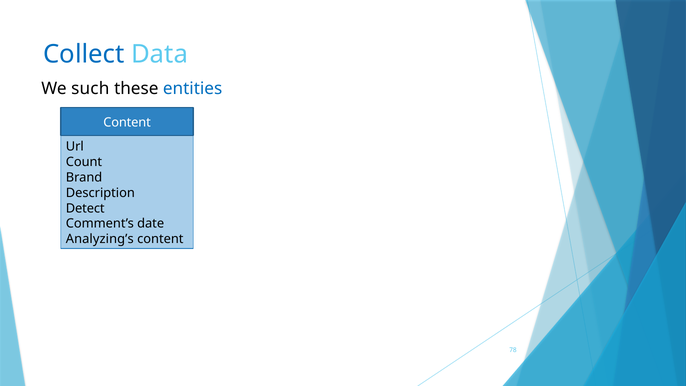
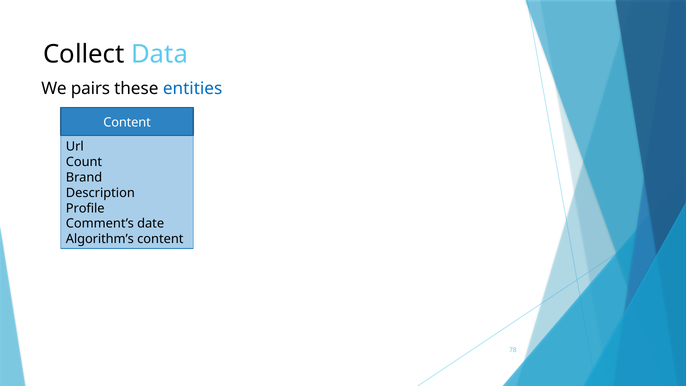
Collect colour: blue -> black
such: such -> pairs
Detect: Detect -> Profile
Analyzing’s: Analyzing’s -> Algorithm’s
